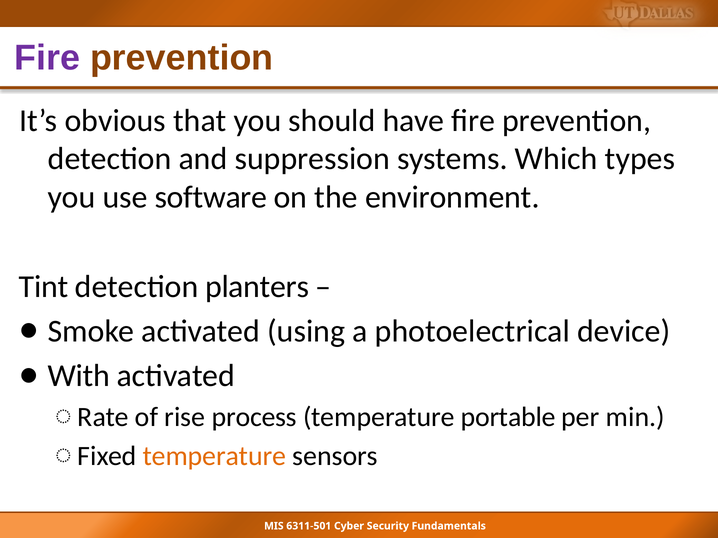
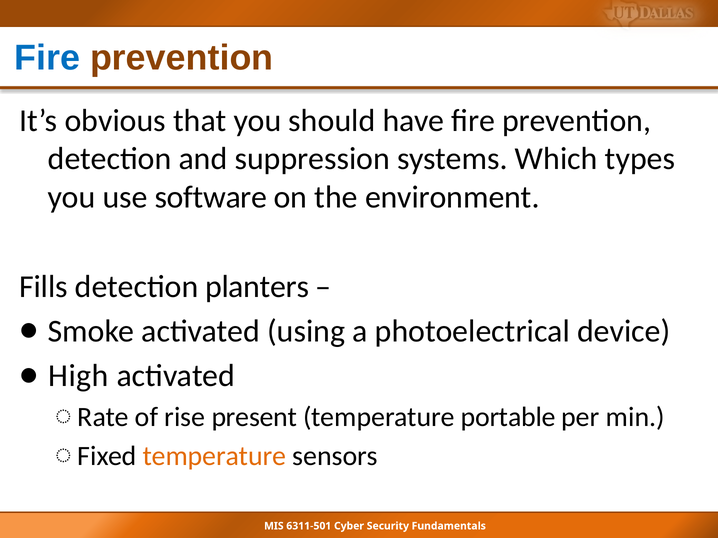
Fire at (47, 58) colour: purple -> blue
Tint: Tint -> Fills
With: With -> High
process: process -> present
